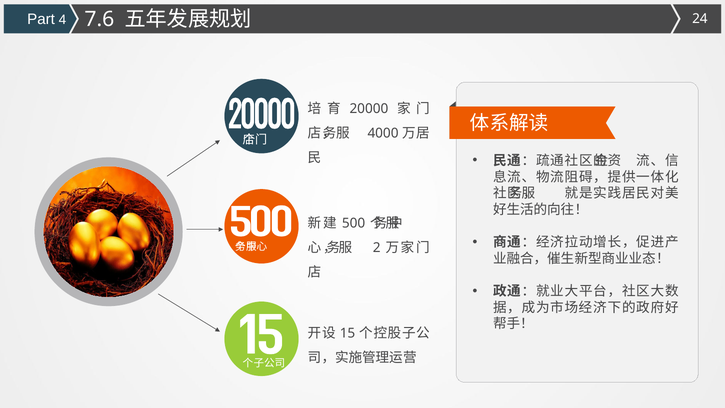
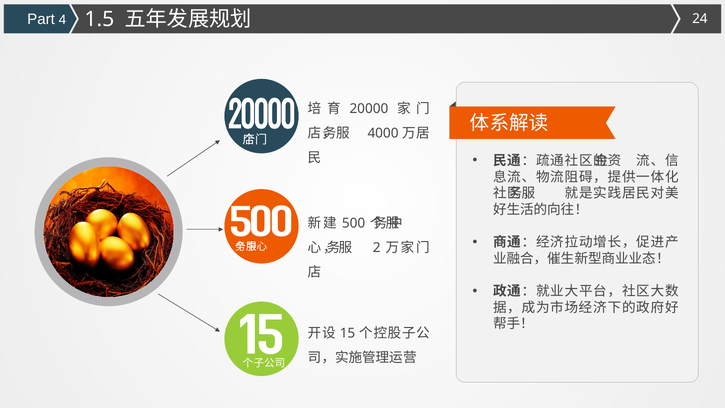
7.6: 7.6 -> 1.5
